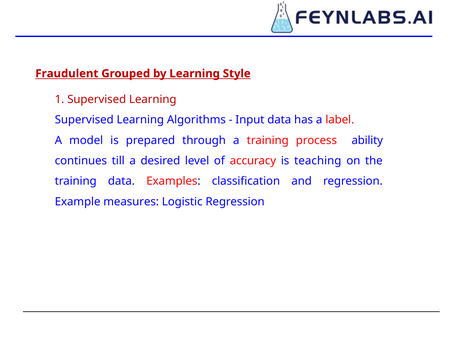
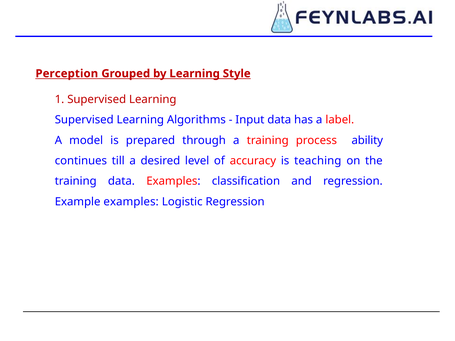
Fraudulent: Fraudulent -> Perception
Example measures: measures -> examples
